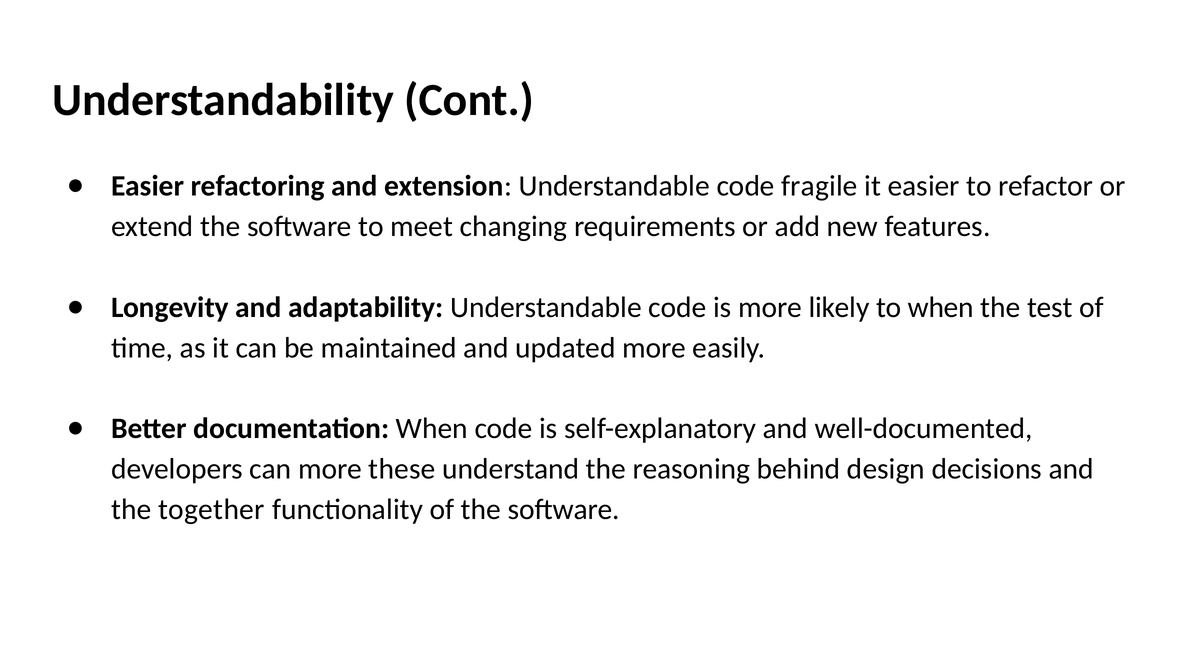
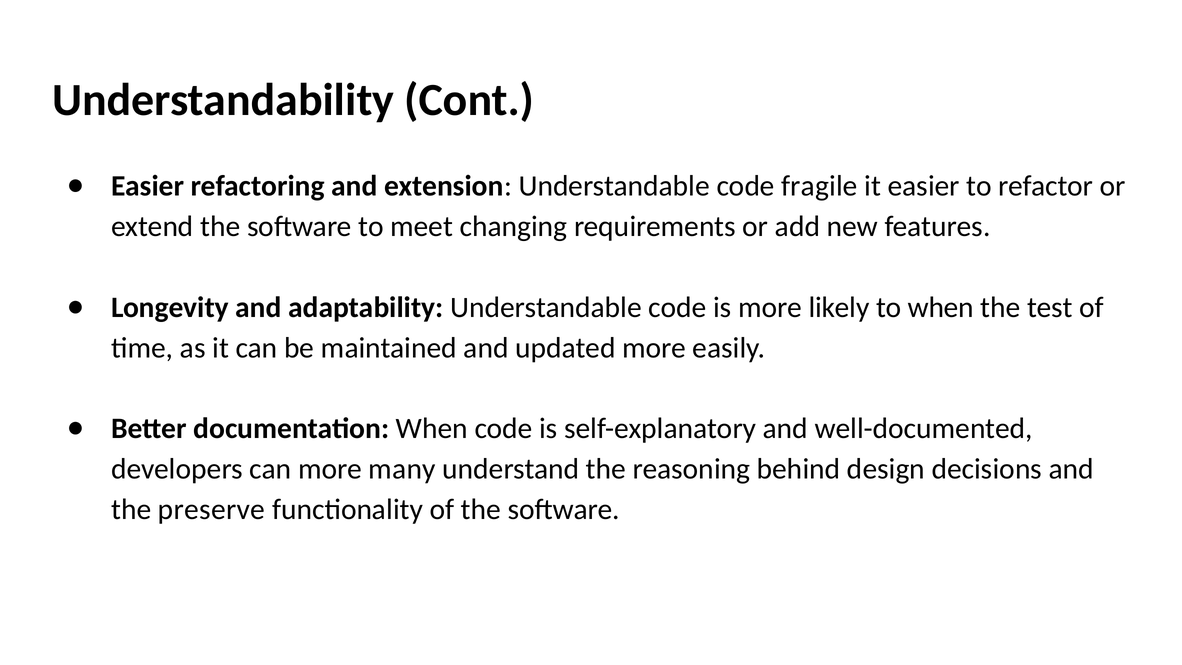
these: these -> many
together: together -> preserve
